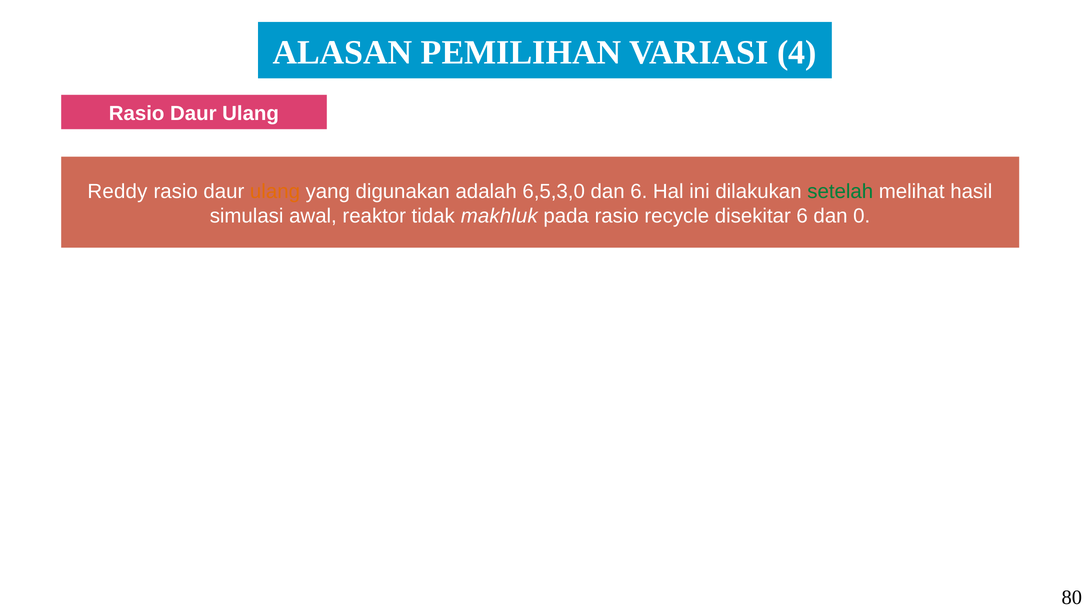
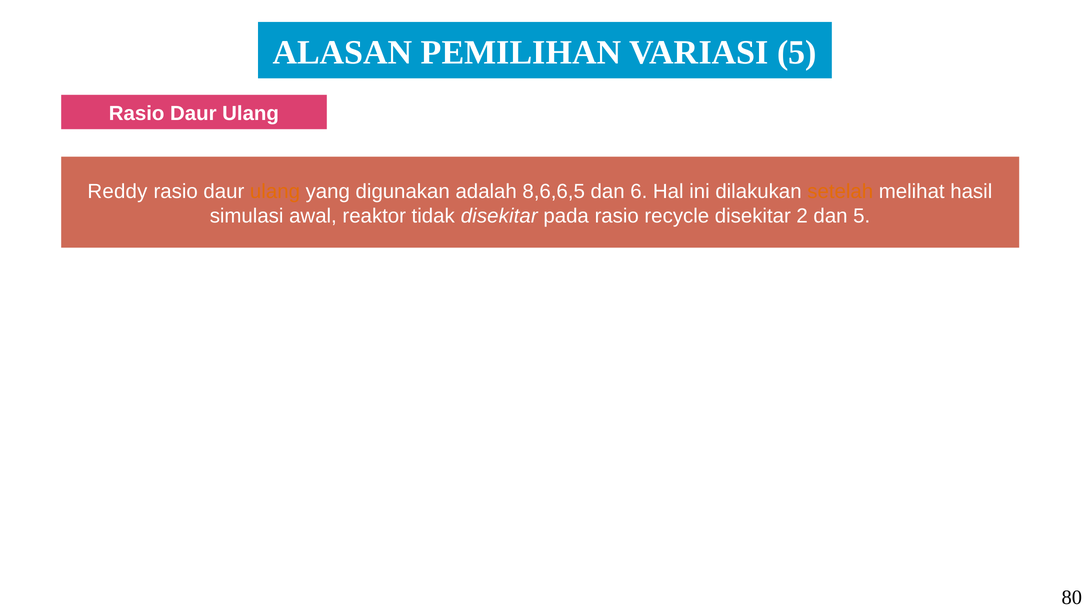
VARIASI 4: 4 -> 5
6,5,3,0: 6,5,3,0 -> 8,6,6,5
setelah colour: green -> orange
tidak makhluk: makhluk -> disekitar
disekitar 6: 6 -> 2
dan 0: 0 -> 5
